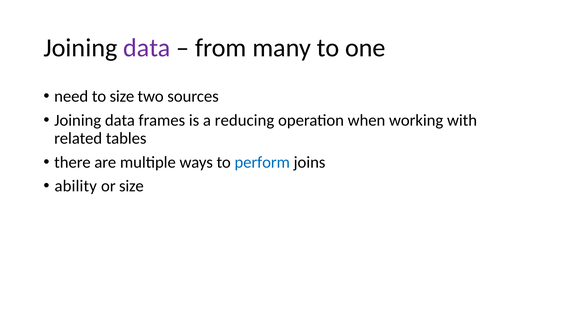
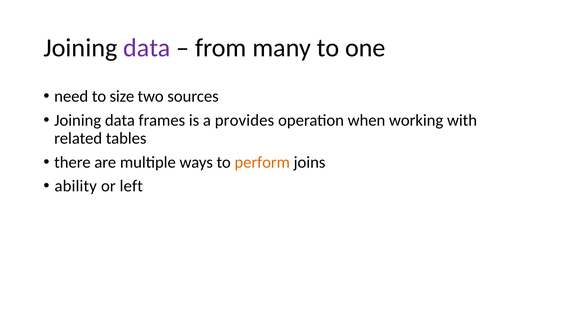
reducing: reducing -> provides
perform colour: blue -> orange
or size: size -> left
